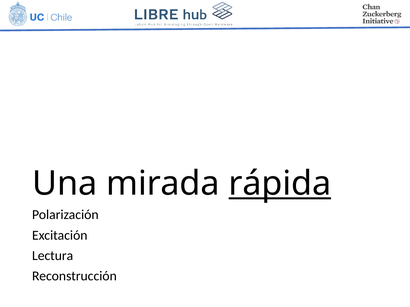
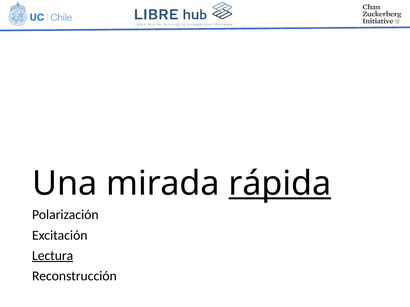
Lectura underline: none -> present
